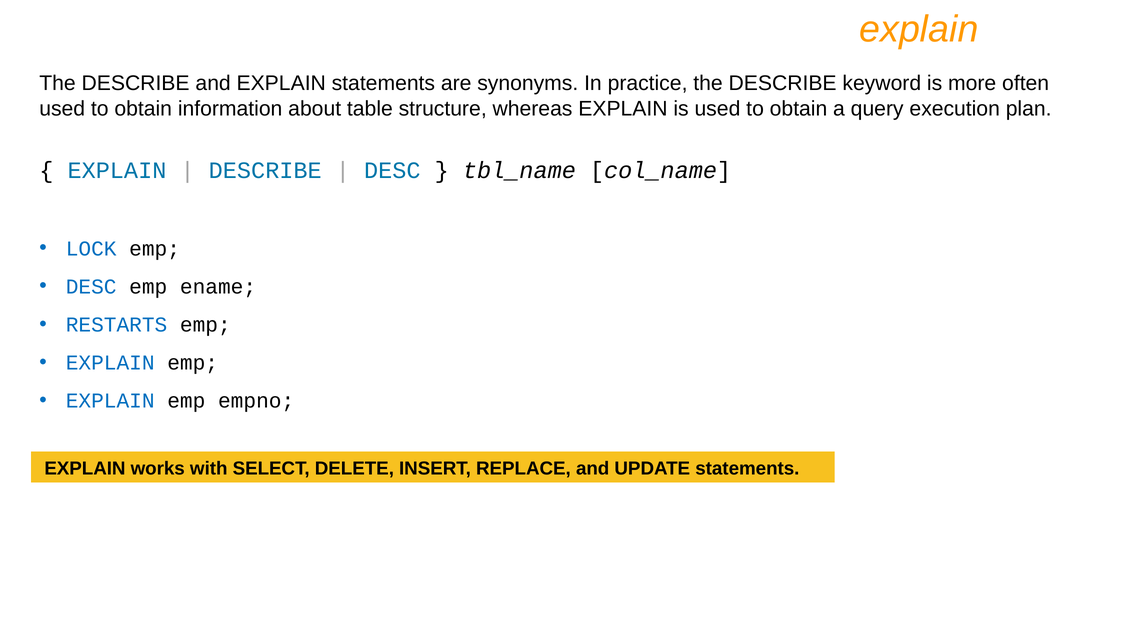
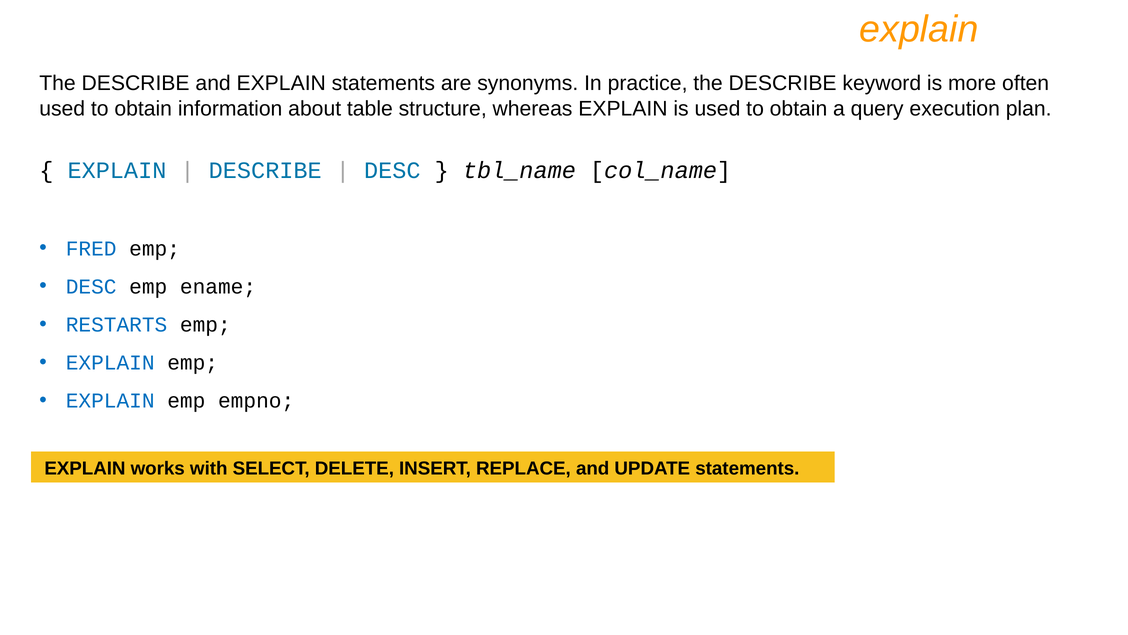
LOCK: LOCK -> FRED
